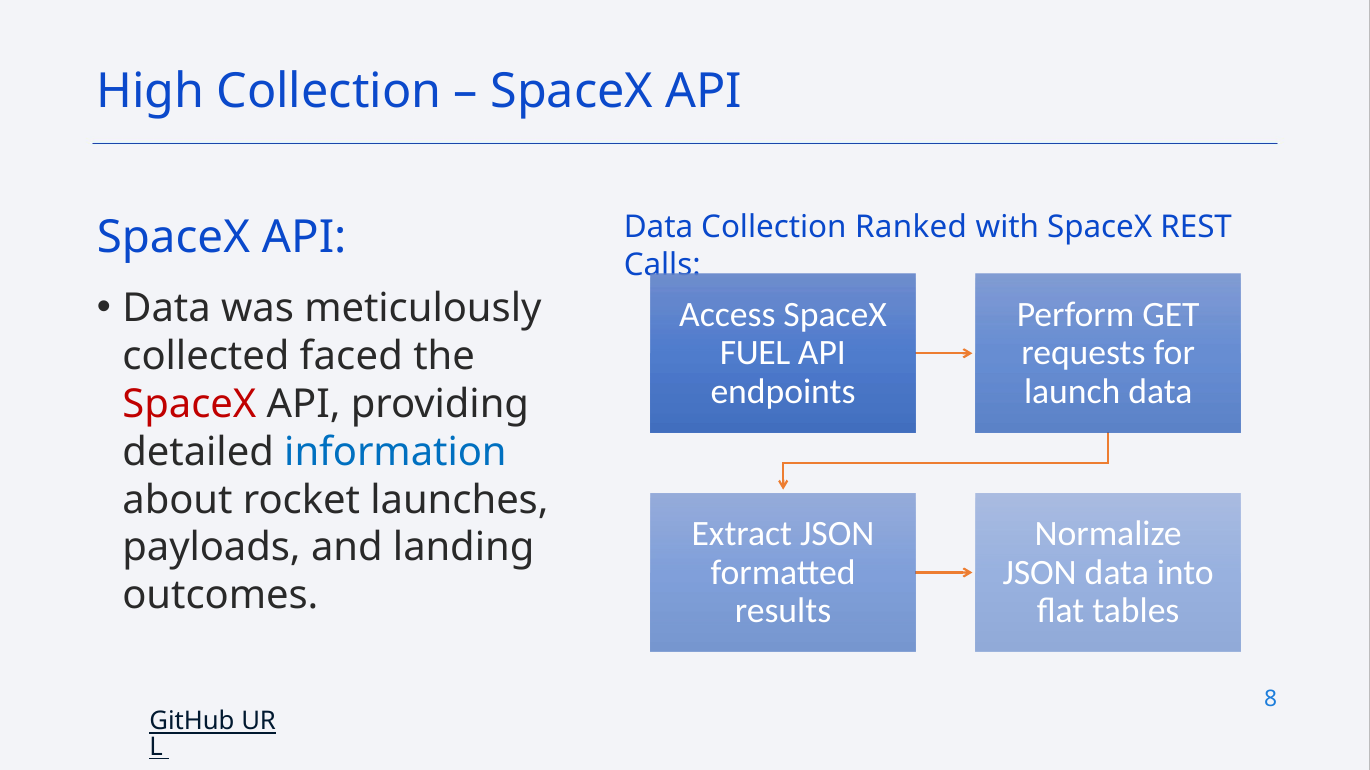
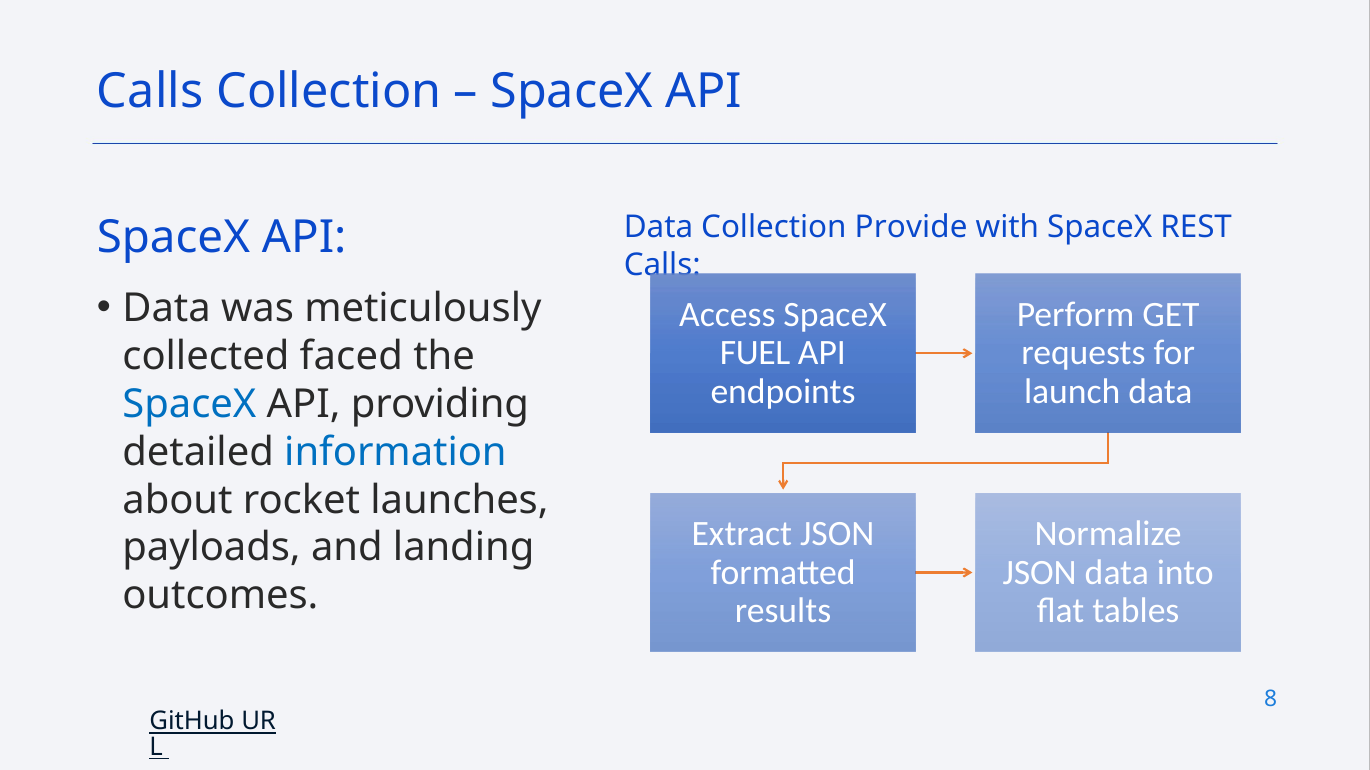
High at (150, 92): High -> Calls
Ranked: Ranked -> Provide
SpaceX at (189, 405) colour: red -> blue
